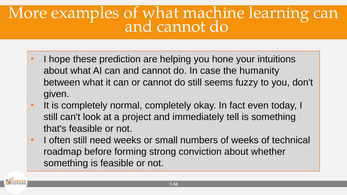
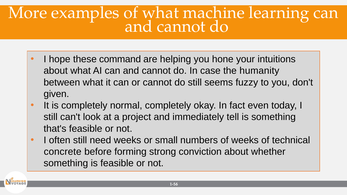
prediction: prediction -> command
roadmap: roadmap -> concrete
